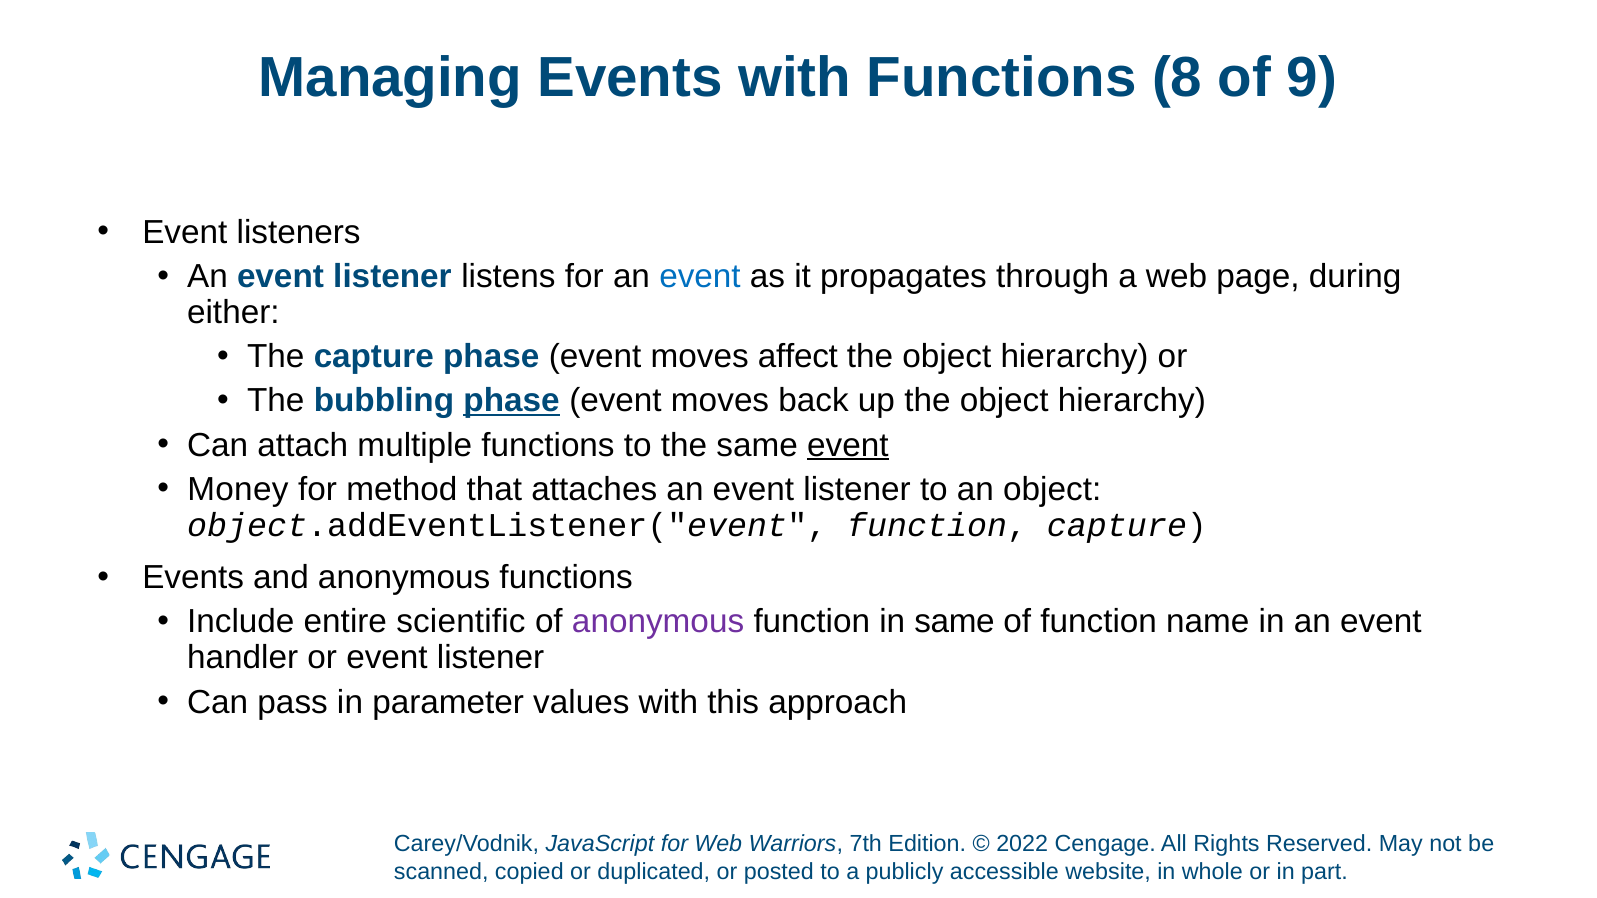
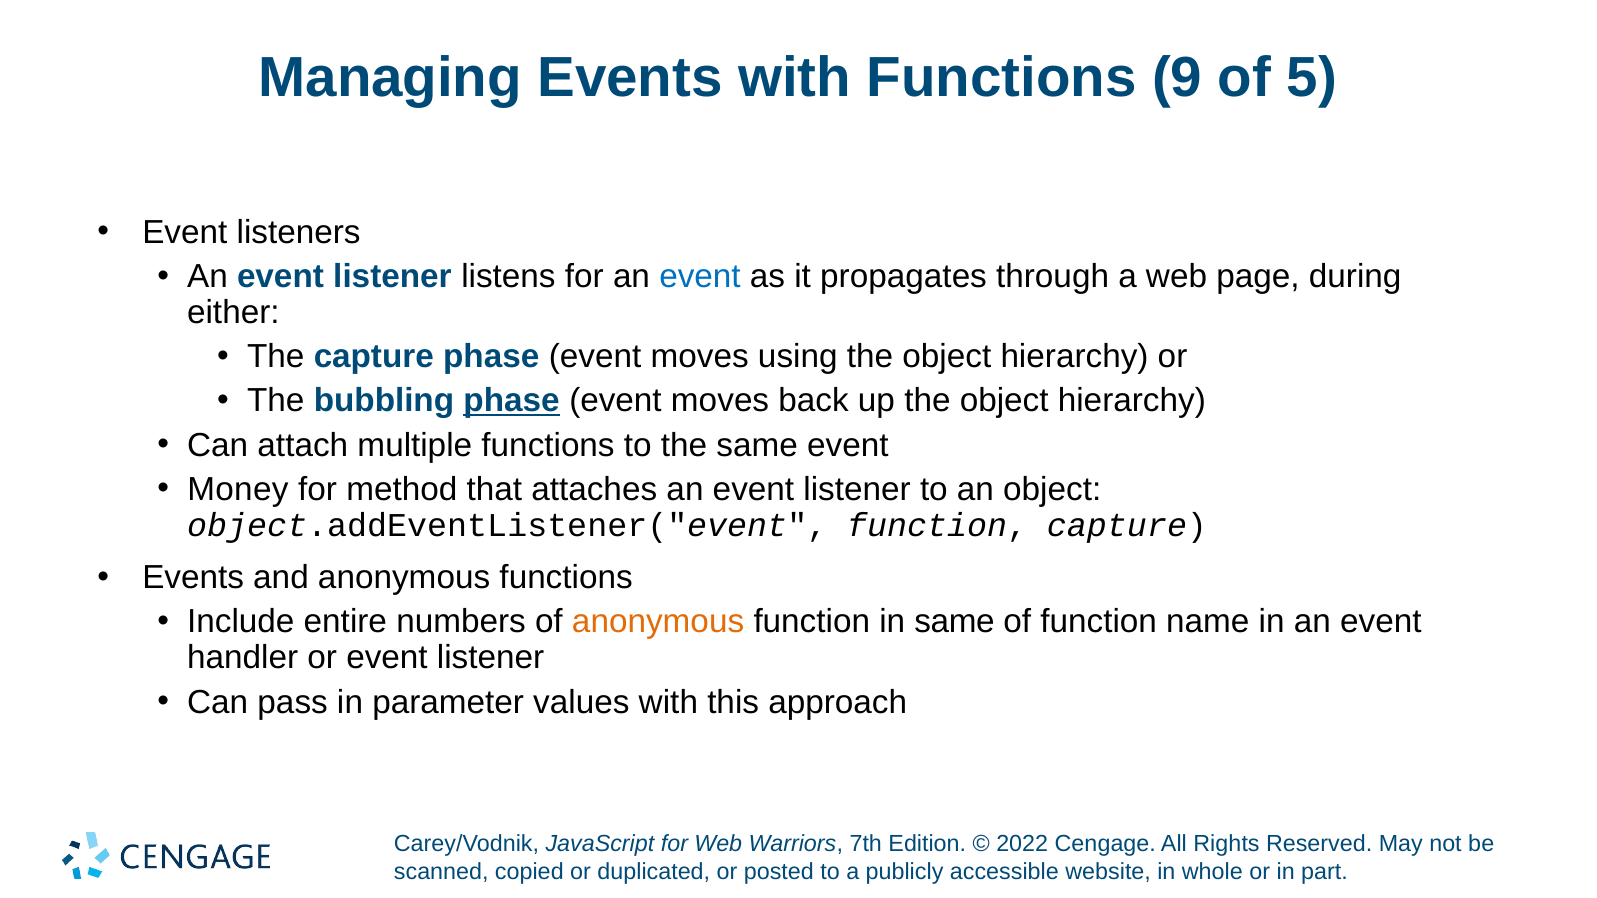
8: 8 -> 9
9: 9 -> 5
affect: affect -> using
event at (848, 445) underline: present -> none
scientific: scientific -> numbers
anonymous at (658, 622) colour: purple -> orange
